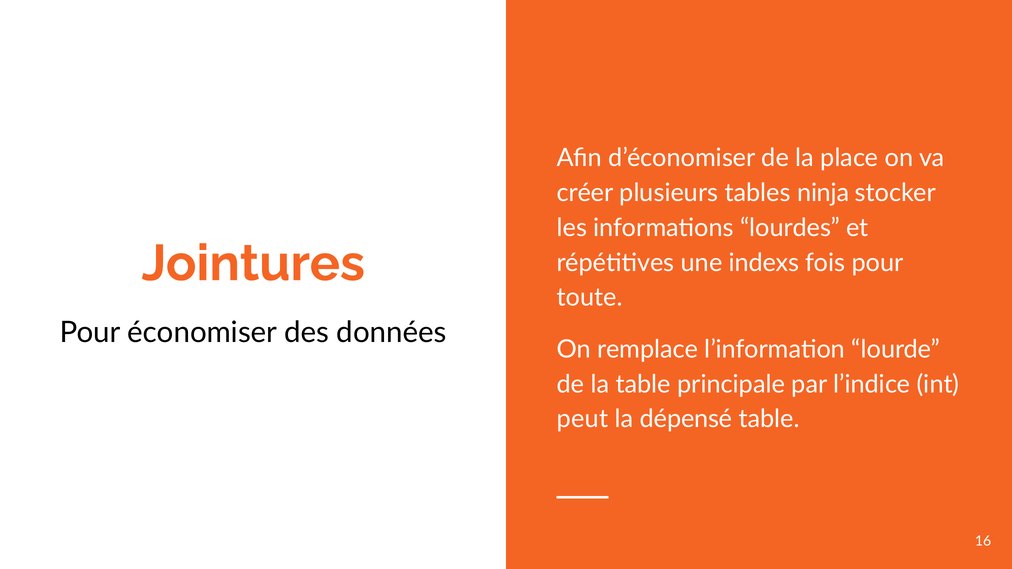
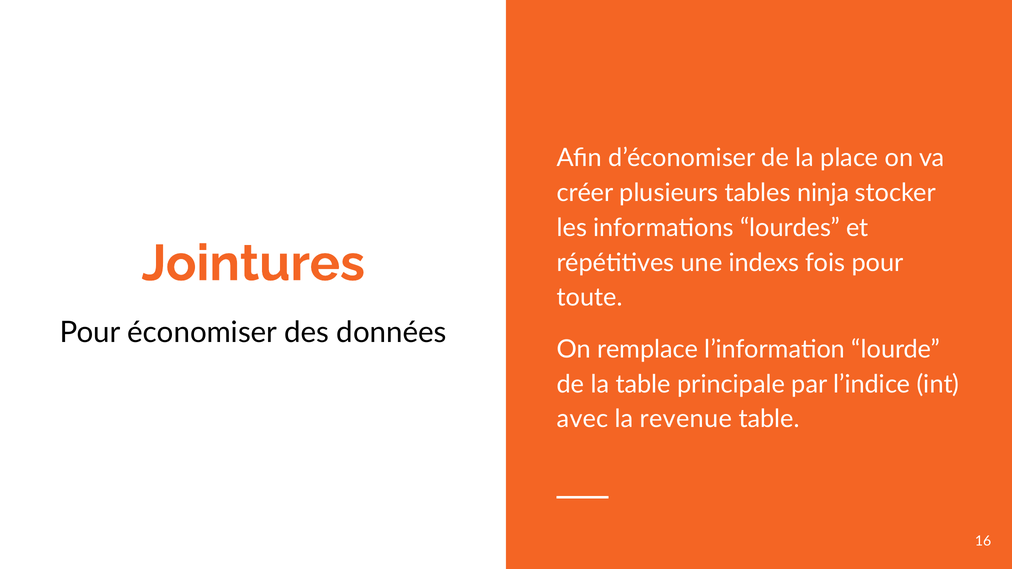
peut: peut -> avec
dépensé: dépensé -> revenue
